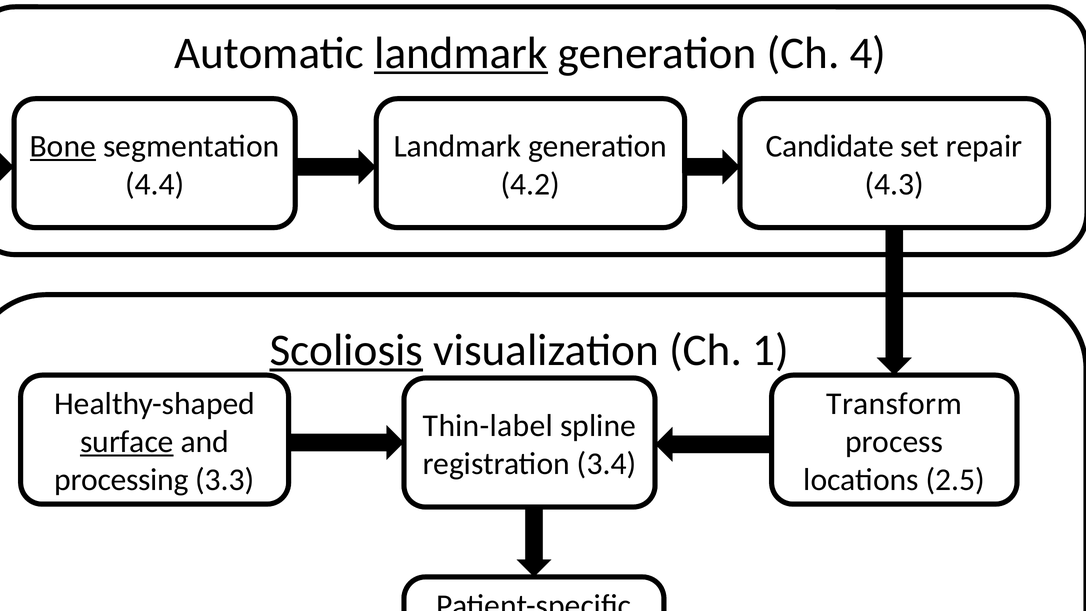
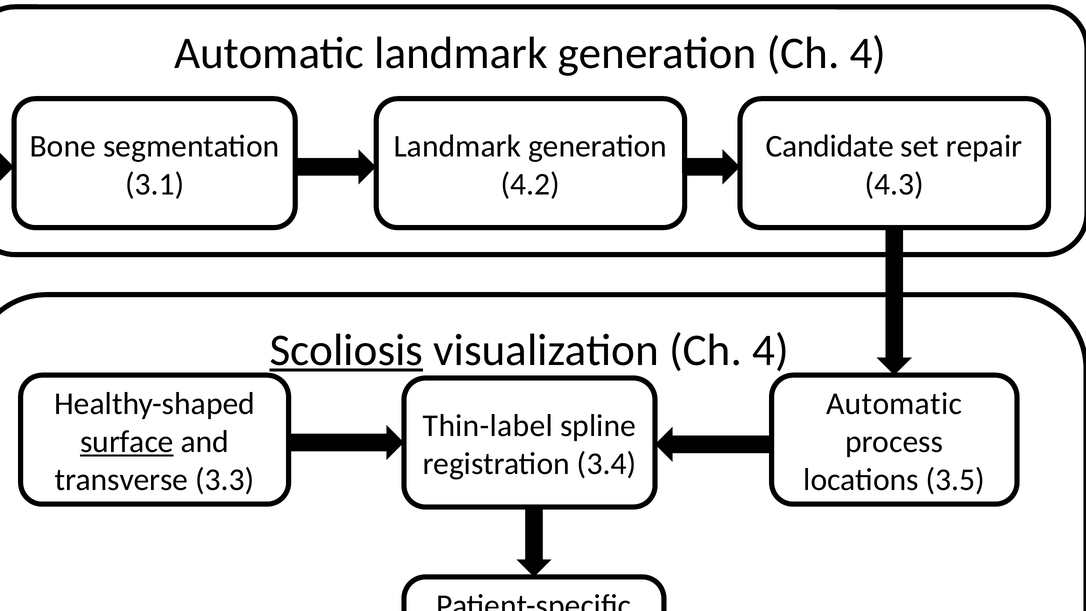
landmark at (461, 53) underline: present -> none
Bone underline: present -> none
4.4: 4.4 -> 3.1
visualization Ch 1: 1 -> 4
Transform at (894, 404): Transform -> Automatic
processing: processing -> transverse
locations 2.5: 2.5 -> 3.5
